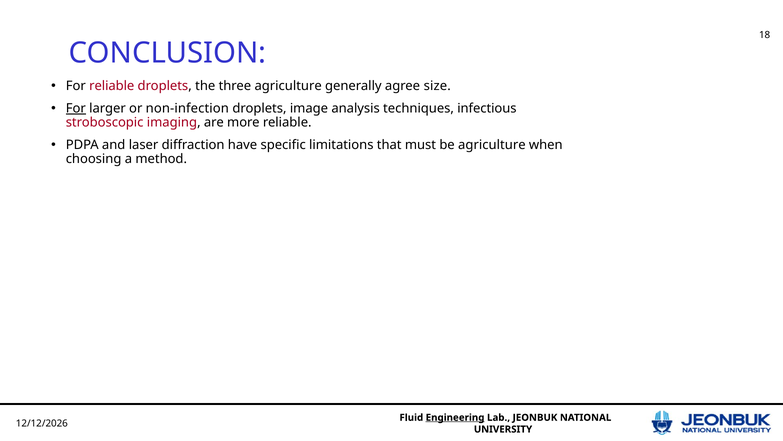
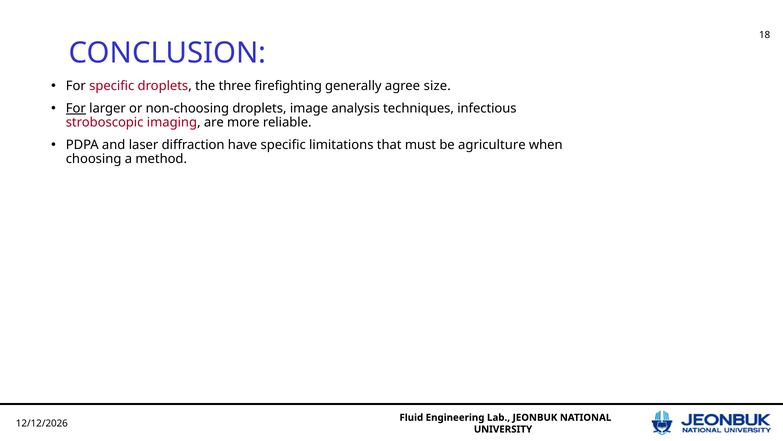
For reliable: reliable -> specific
three agriculture: agriculture -> firefighting
non-infection: non-infection -> non-choosing
Engineering underline: present -> none
